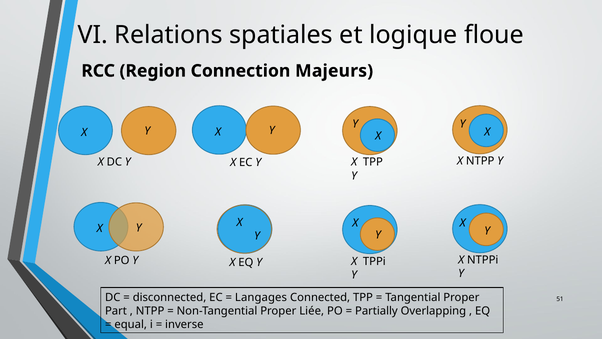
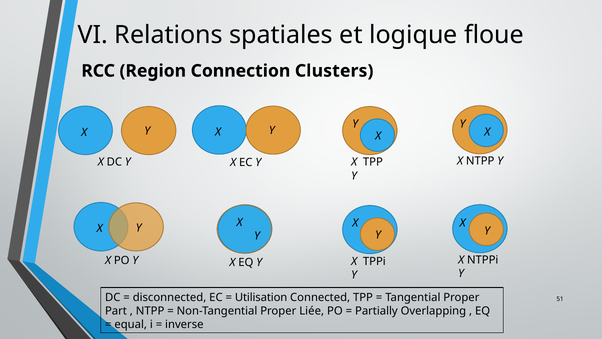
Majeurs: Majeurs -> Clusters
Langages: Langages -> Utilisation
